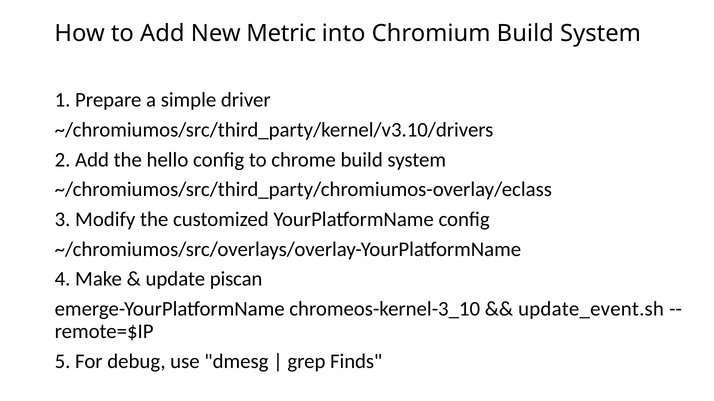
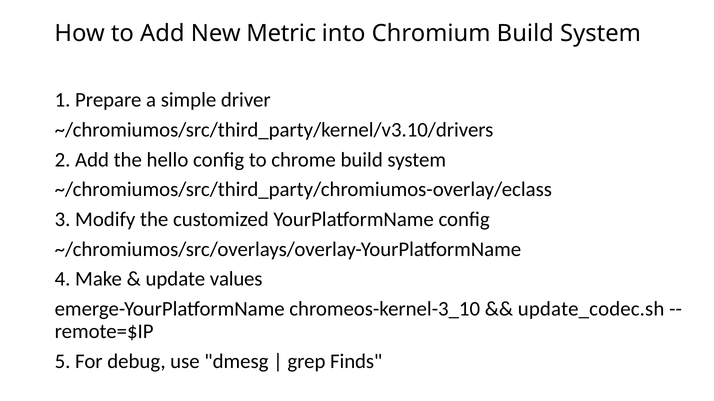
piscan: piscan -> values
update_event.sh: update_event.sh -> update_codec.sh
